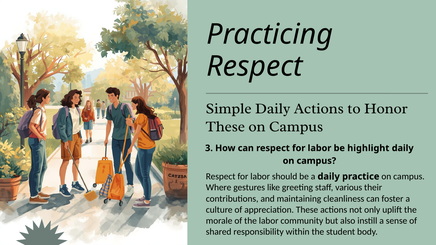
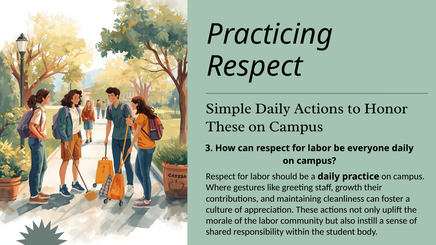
highlight: highlight -> everyone
various: various -> growth
